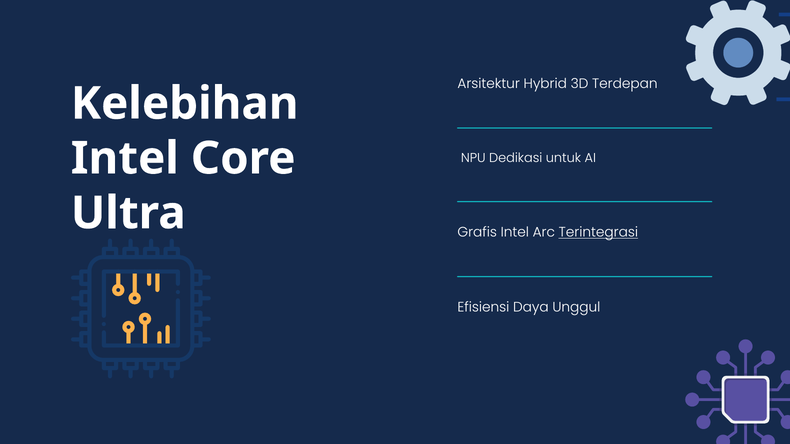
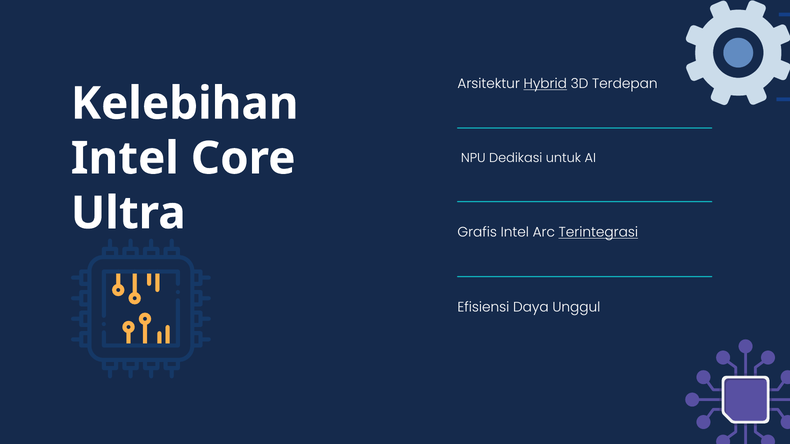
Hybrid underline: none -> present
